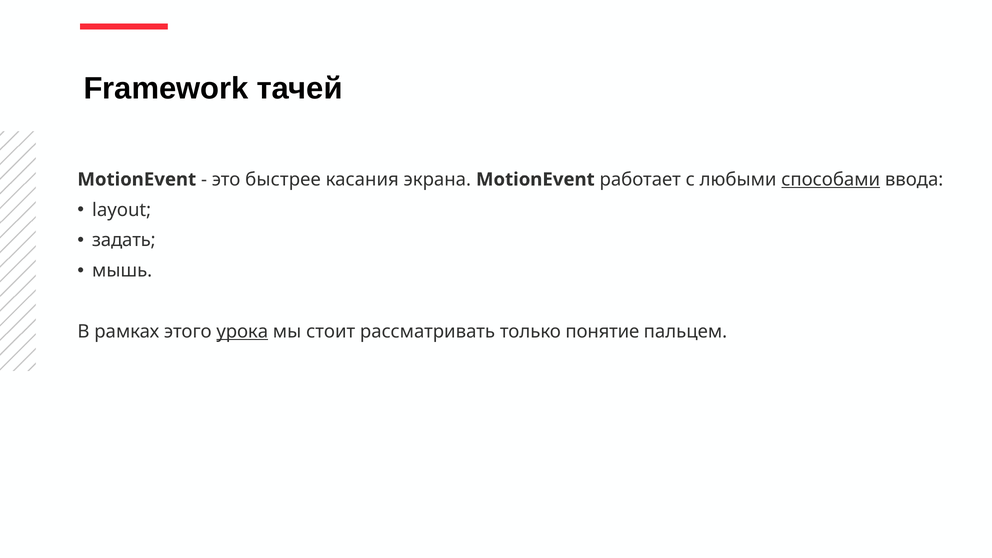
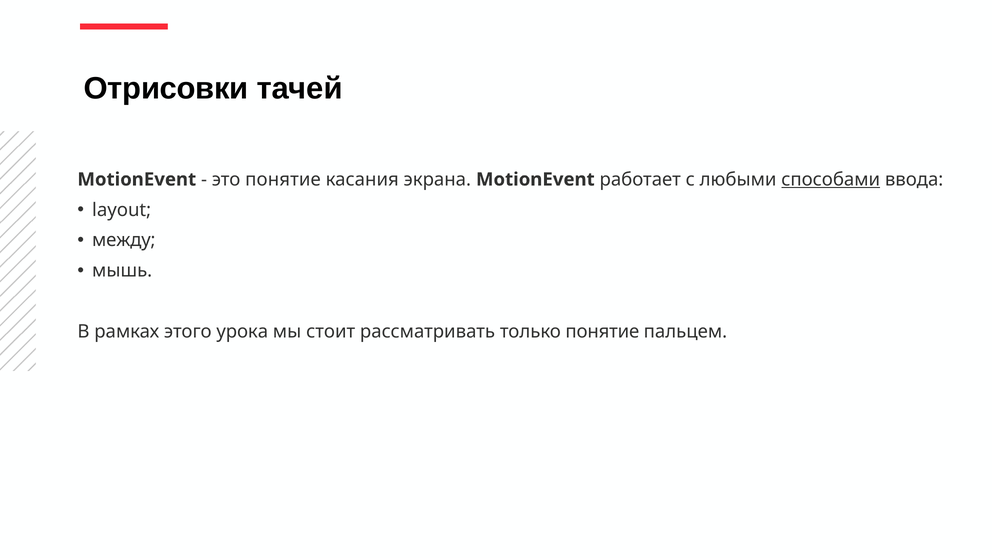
Framework: Framework -> Отрисовки
это быстрее: быстрее -> понятие
задать: задать -> между
урока underline: present -> none
